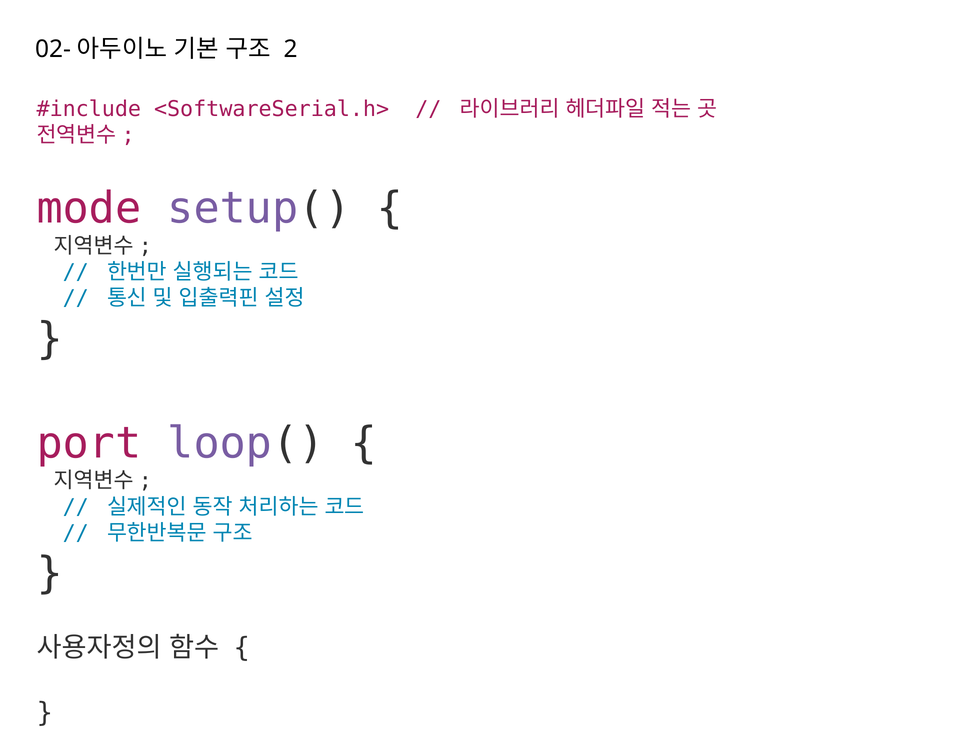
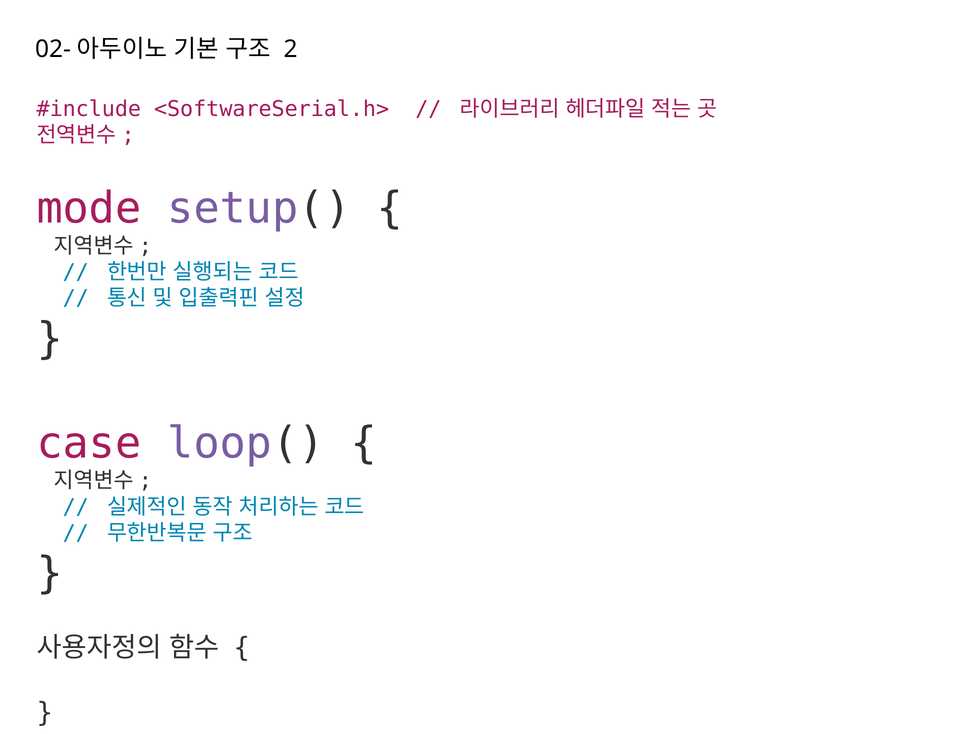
port: port -> case
